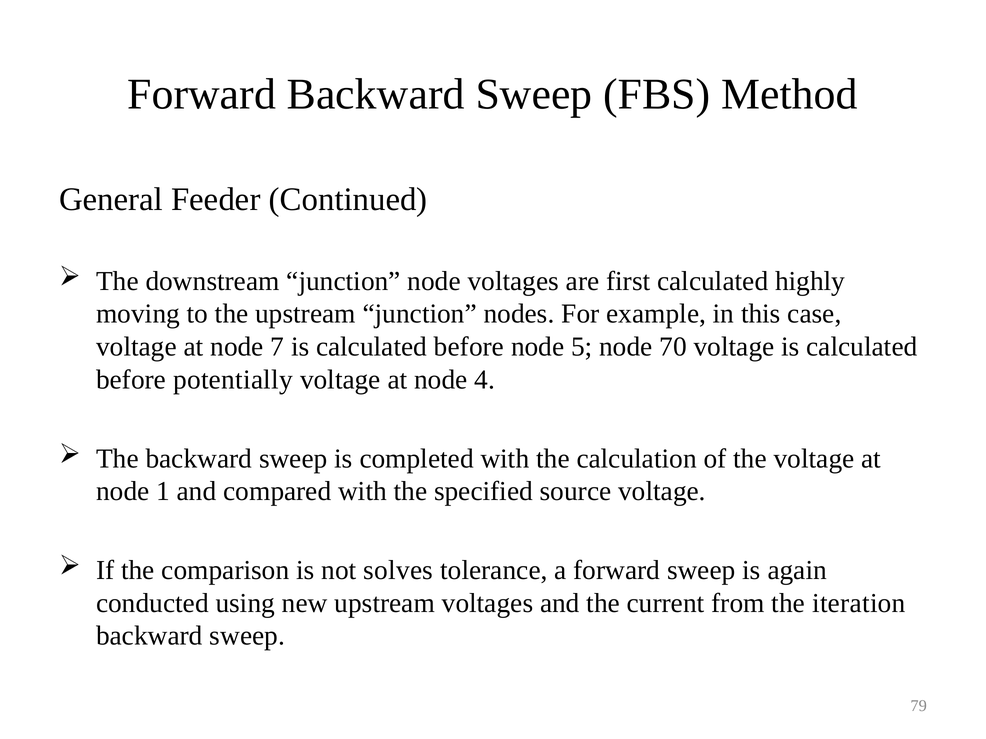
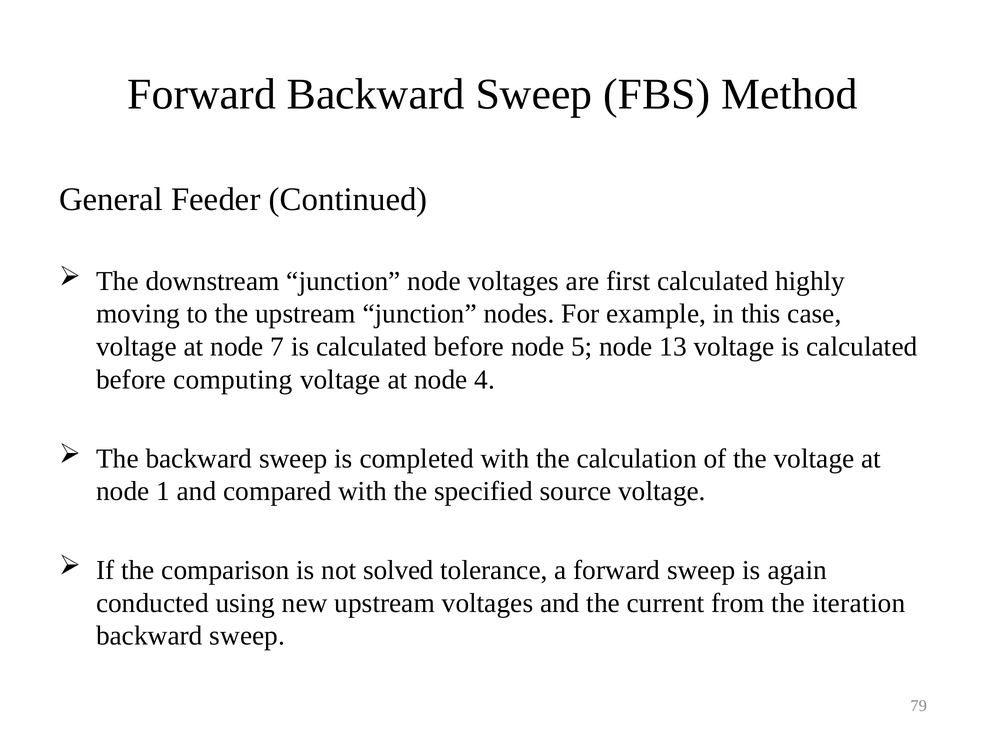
70: 70 -> 13
potentially: potentially -> computing
solves: solves -> solved
